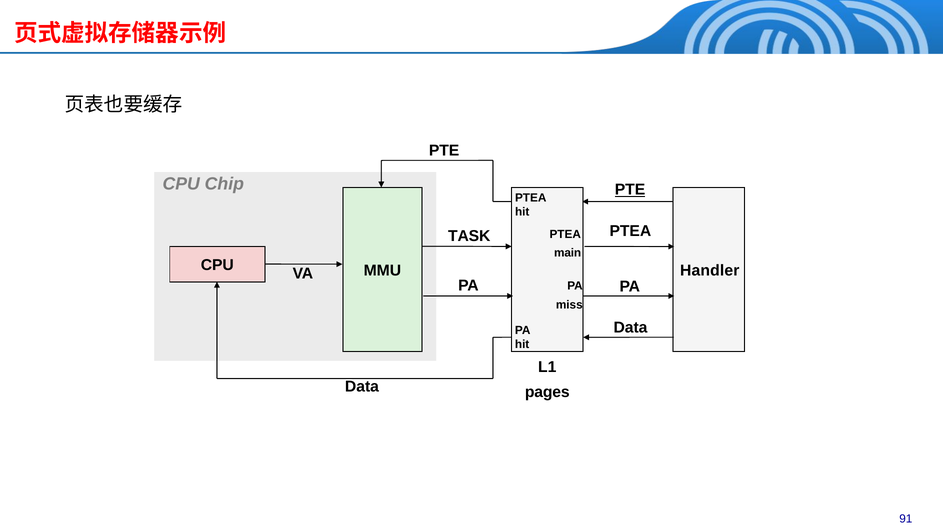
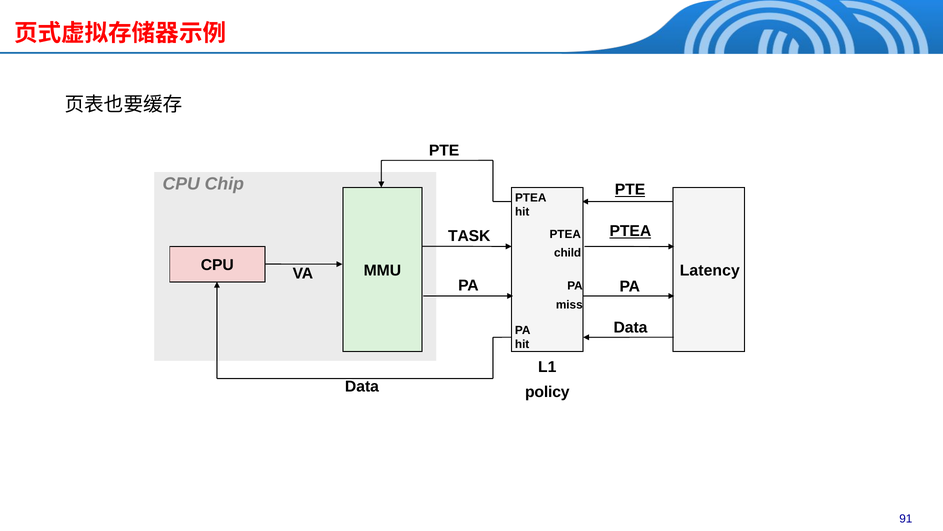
PTEA at (630, 231) underline: none -> present
main: main -> child
Handler: Handler -> Latency
pages: pages -> policy
